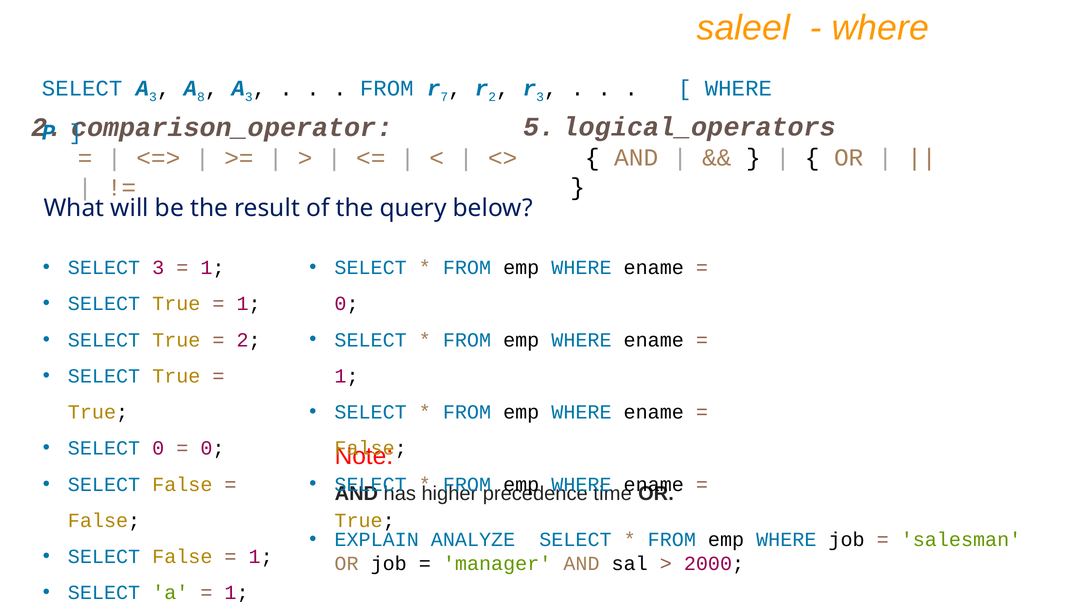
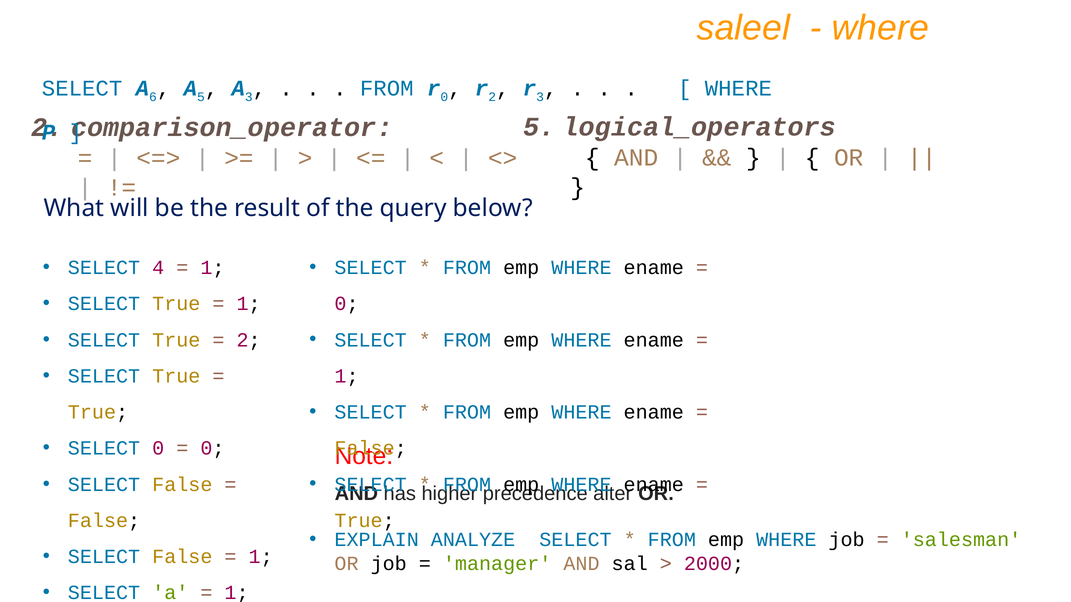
SELECT A 3: 3 -> 6
A 8: 8 -> 5
7 at (444, 97): 7 -> 0
SELECT 3: 3 -> 4
time: time -> alter
